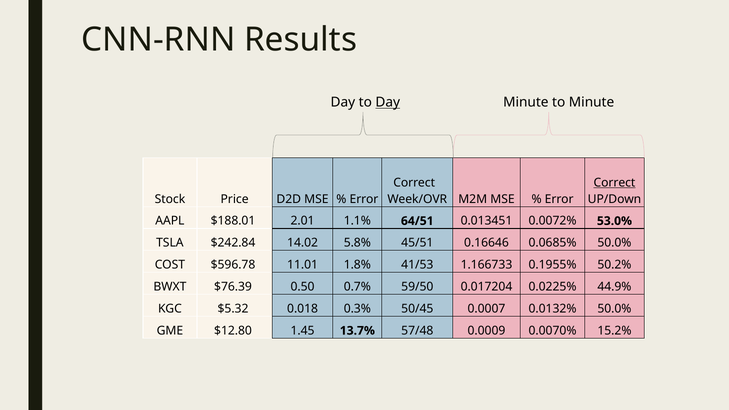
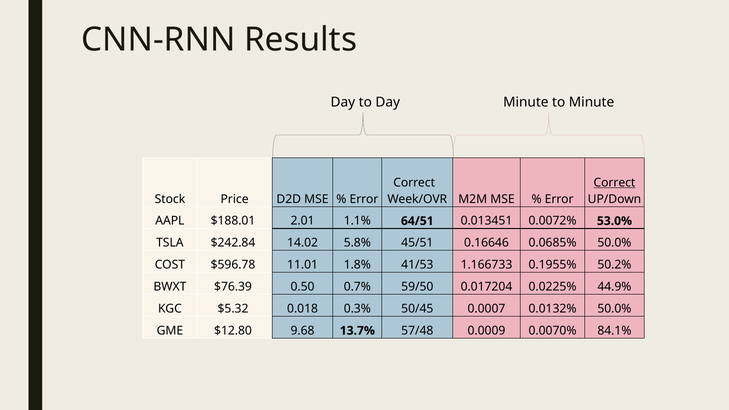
Day at (388, 102) underline: present -> none
1.45: 1.45 -> 9.68
15.2%: 15.2% -> 84.1%
